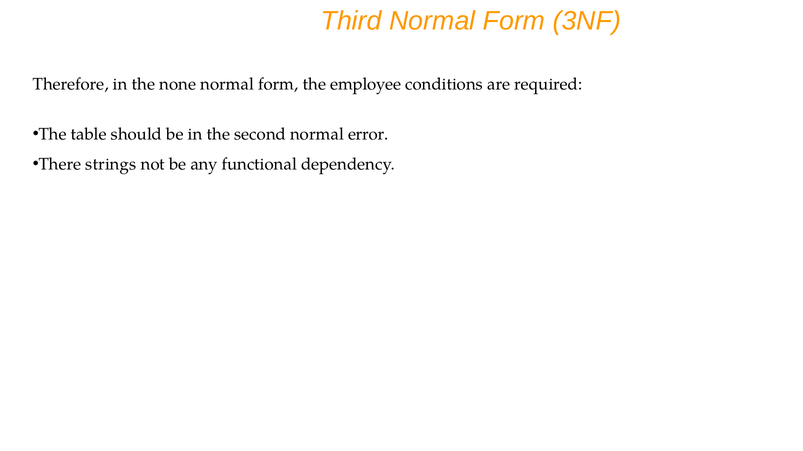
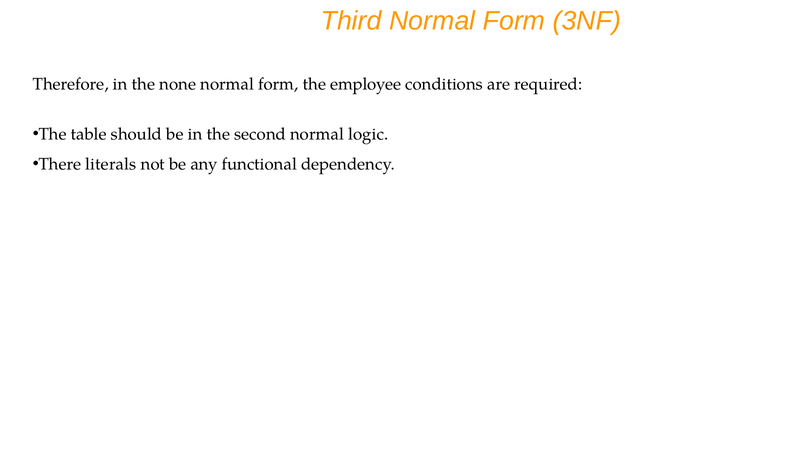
error: error -> logic
strings: strings -> literals
